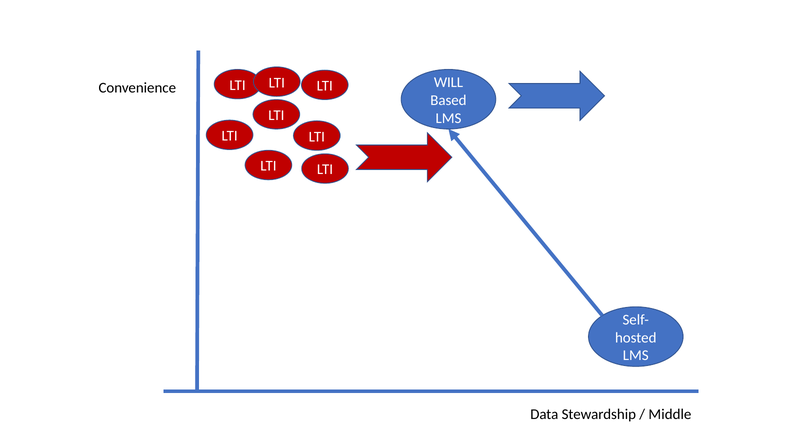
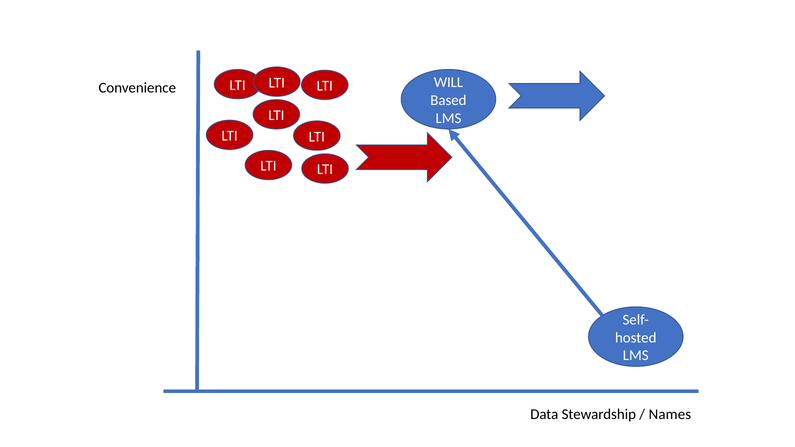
Middle: Middle -> Names
